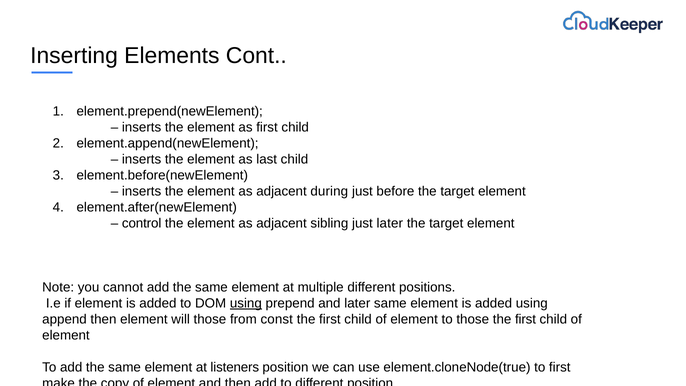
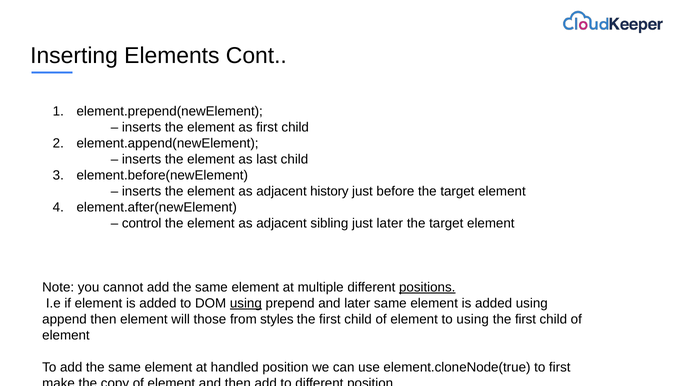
during: during -> history
positions underline: none -> present
const: const -> styles
to those: those -> using
listeners: listeners -> handled
